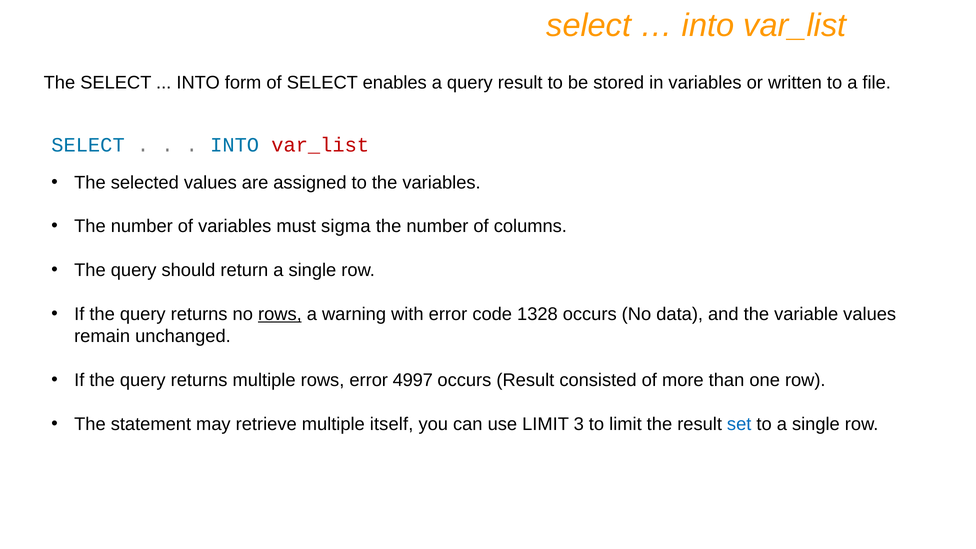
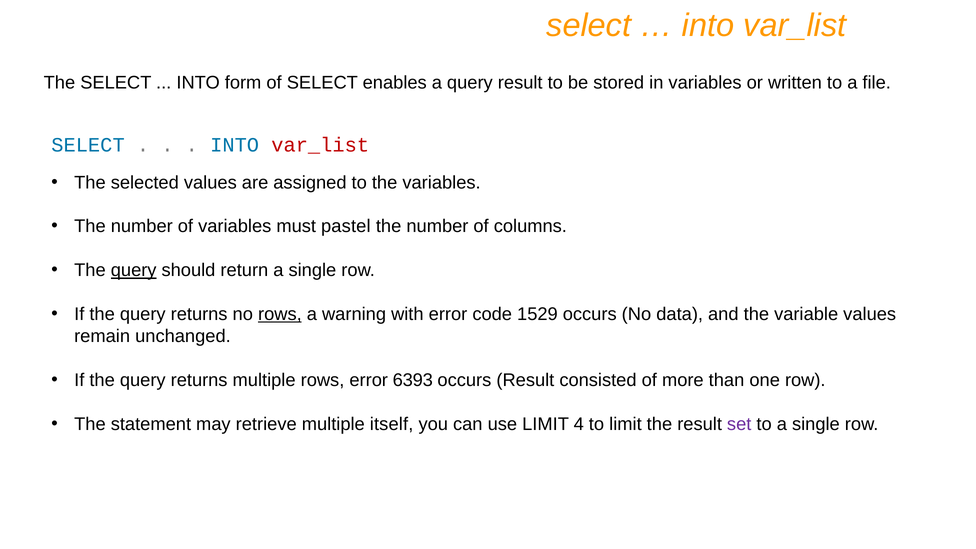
sigma: sigma -> pastel
query at (134, 270) underline: none -> present
1328: 1328 -> 1529
4997: 4997 -> 6393
3: 3 -> 4
set colour: blue -> purple
